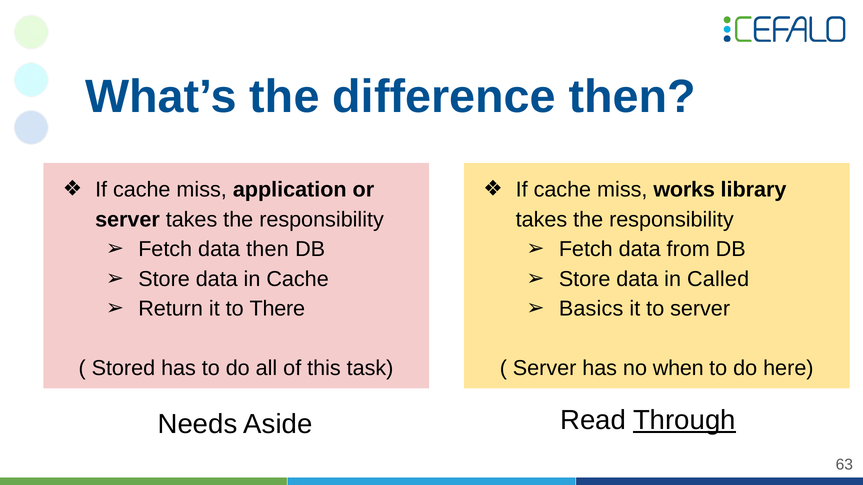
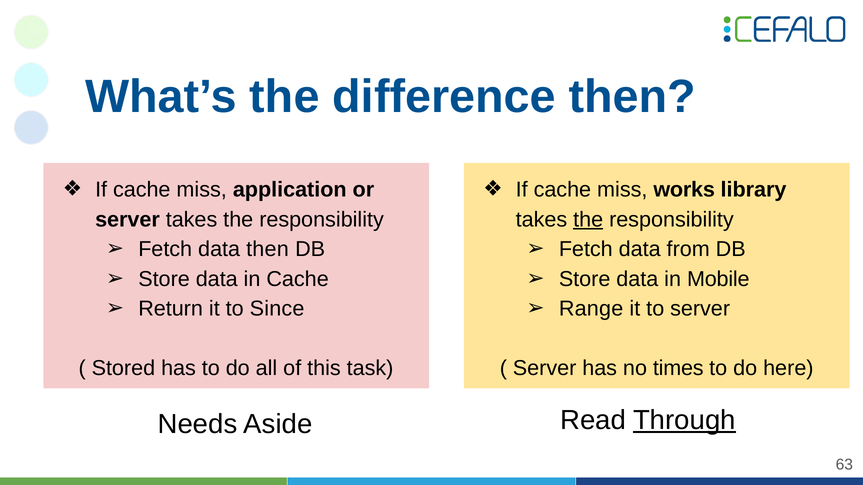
the at (588, 220) underline: none -> present
Called: Called -> Mobile
There: There -> Since
Basics: Basics -> Range
when: when -> times
